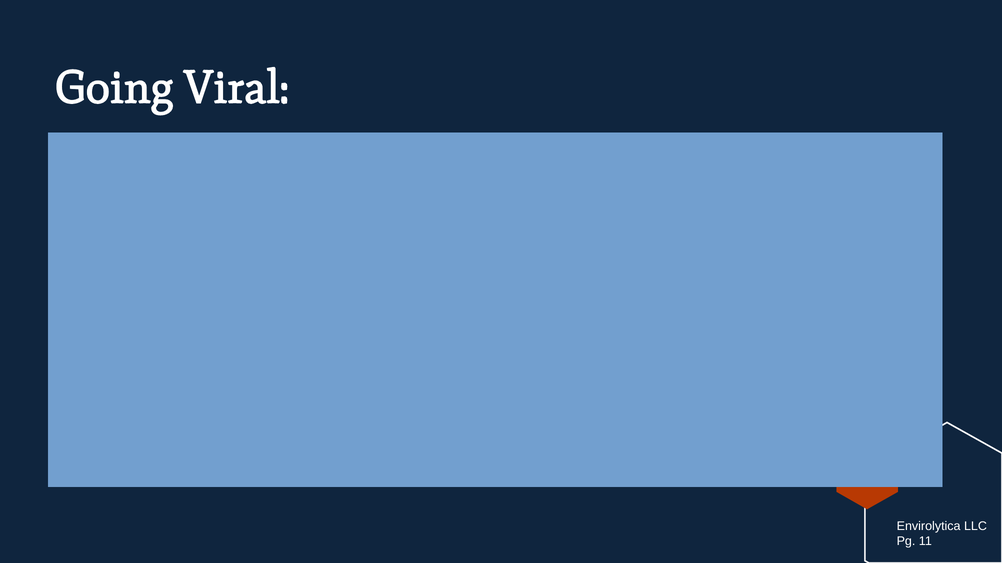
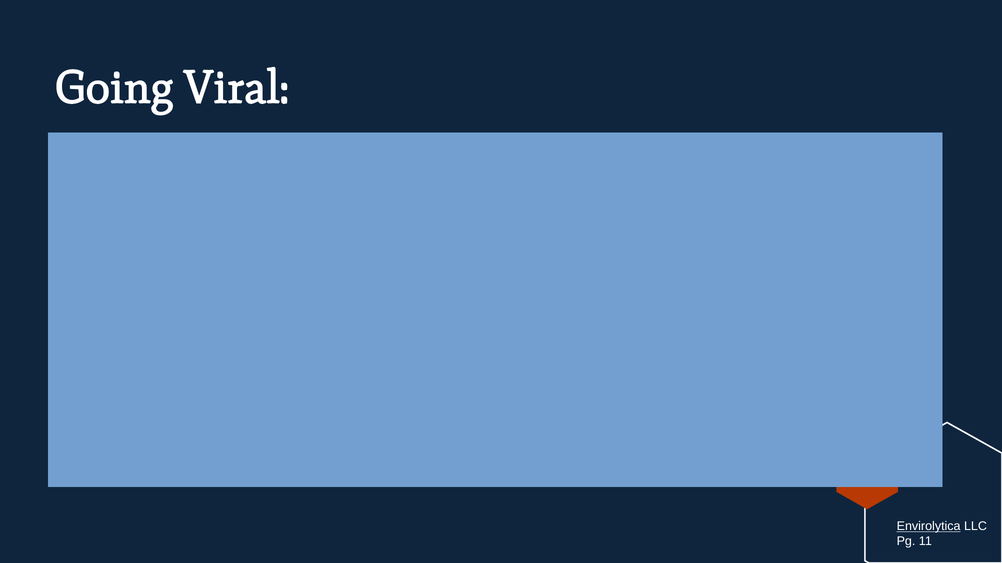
Envirolytica underline: none -> present
